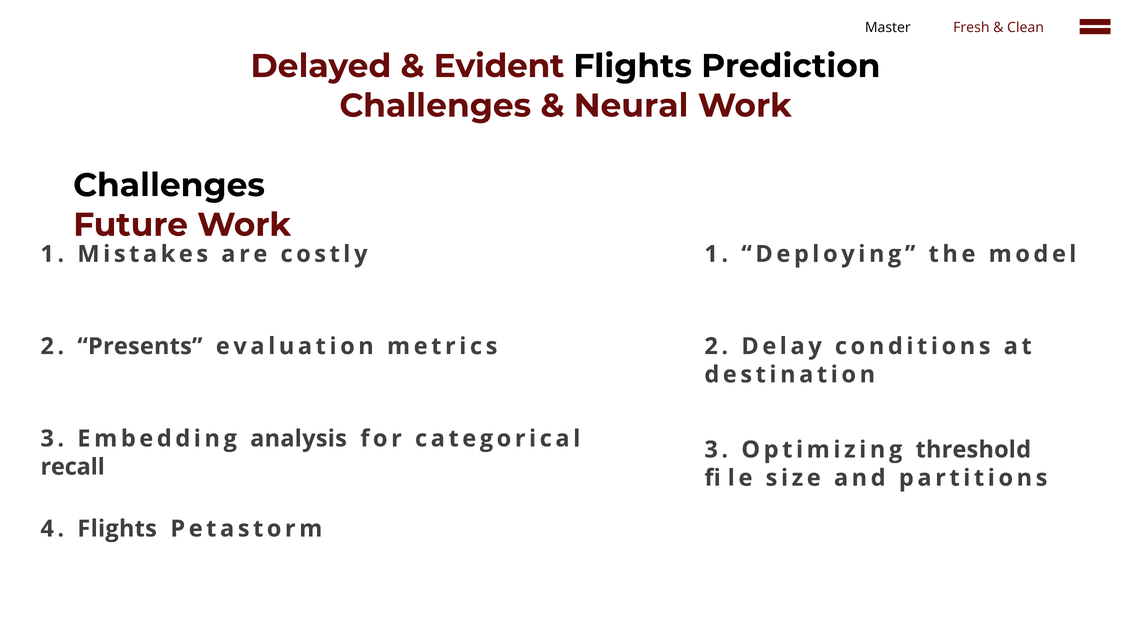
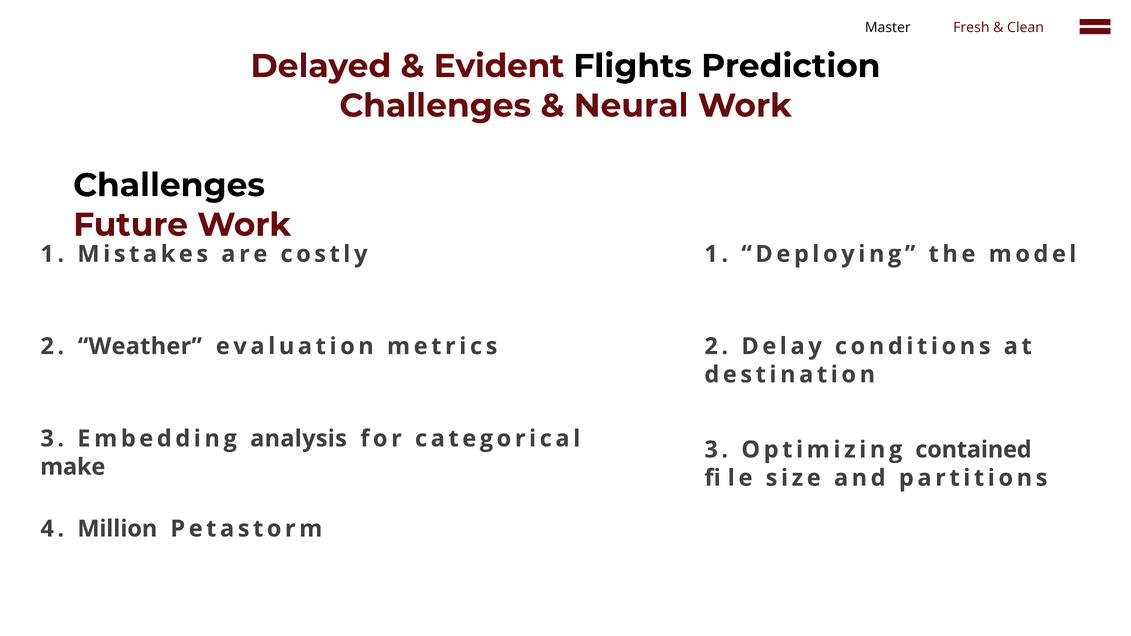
Presents: Presents -> Weather
threshold: threshold -> contained
recall: recall -> make
4 Flights: Flights -> Million
